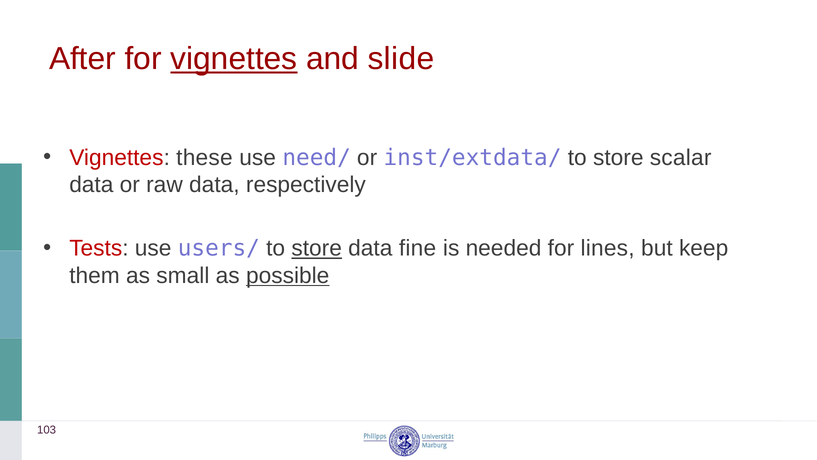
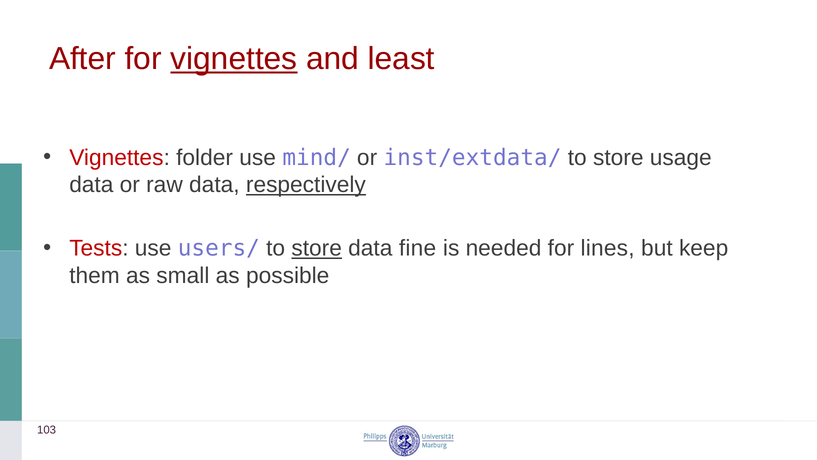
slide: slide -> least
these: these -> folder
need/: need/ -> mind/
scalar: scalar -> usage
respectively underline: none -> present
possible underline: present -> none
